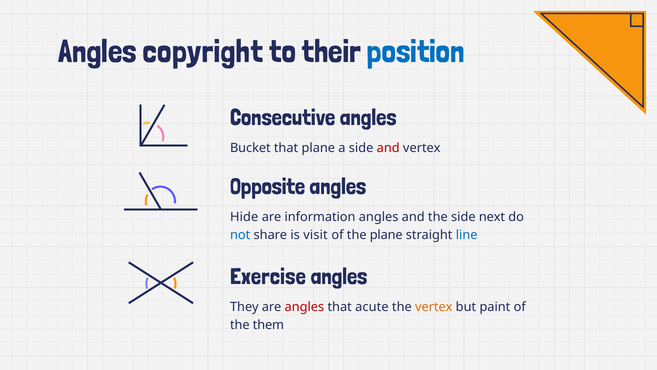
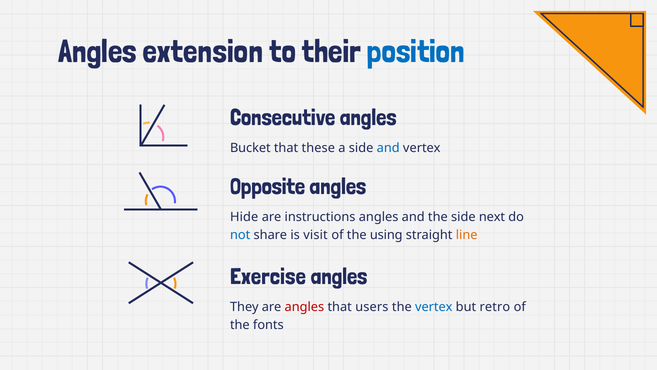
copyright: copyright -> extension
that plane: plane -> these
and at (388, 148) colour: red -> blue
information: information -> instructions
the plane: plane -> using
line colour: blue -> orange
acute: acute -> users
vertex at (434, 307) colour: orange -> blue
paint: paint -> retro
them: them -> fonts
